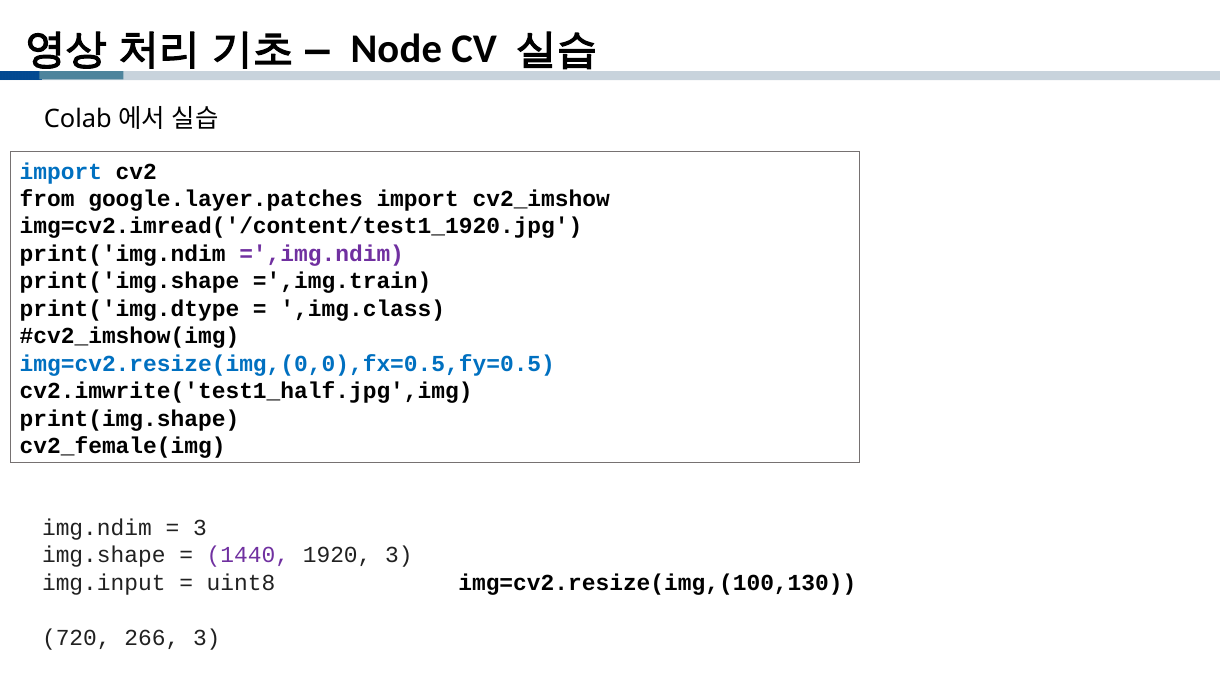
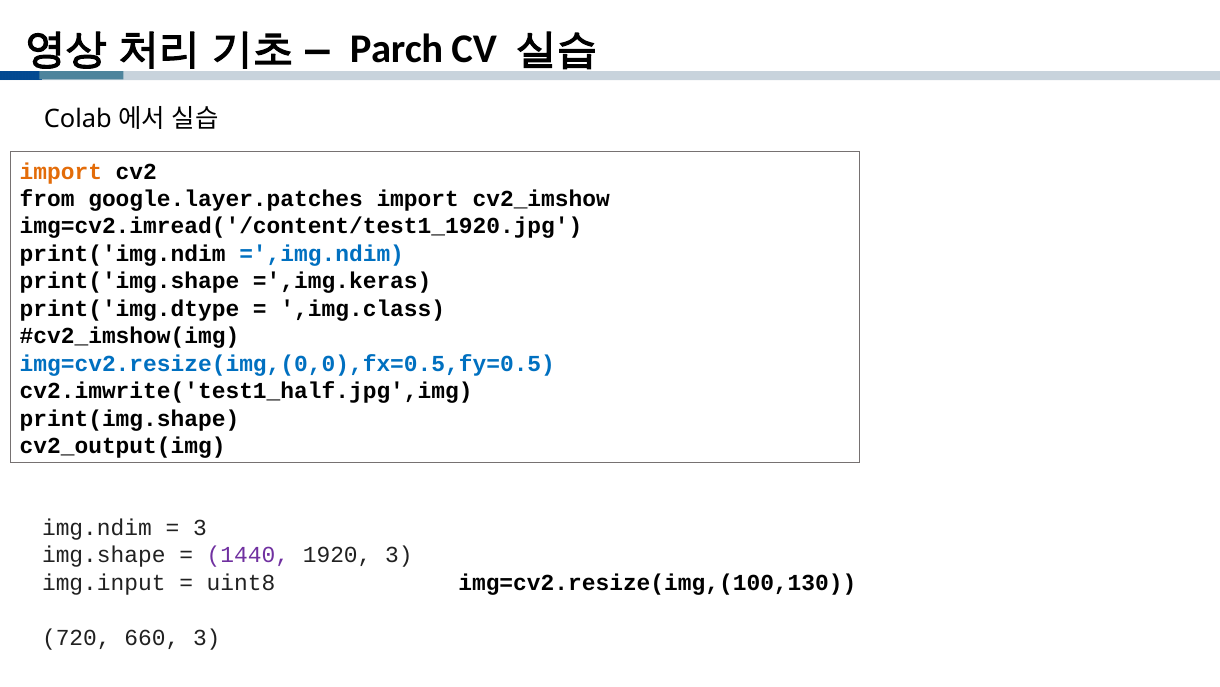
Node: Node -> Parch
import at (61, 171) colour: blue -> orange
=',img.ndim colour: purple -> blue
=',img.train: =',img.train -> =',img.keras
cv2_female(img: cv2_female(img -> cv2_output(img
266: 266 -> 660
